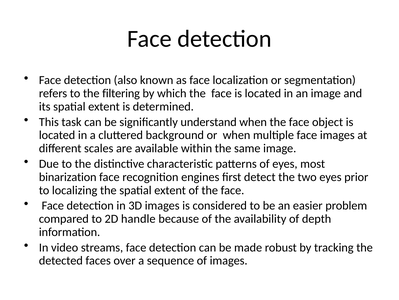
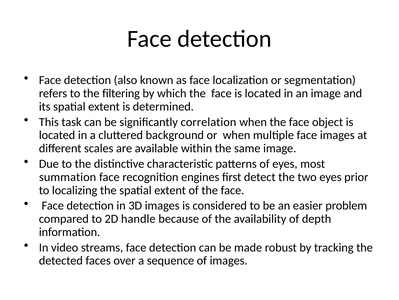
understand: understand -> correlation
binarization: binarization -> summation
